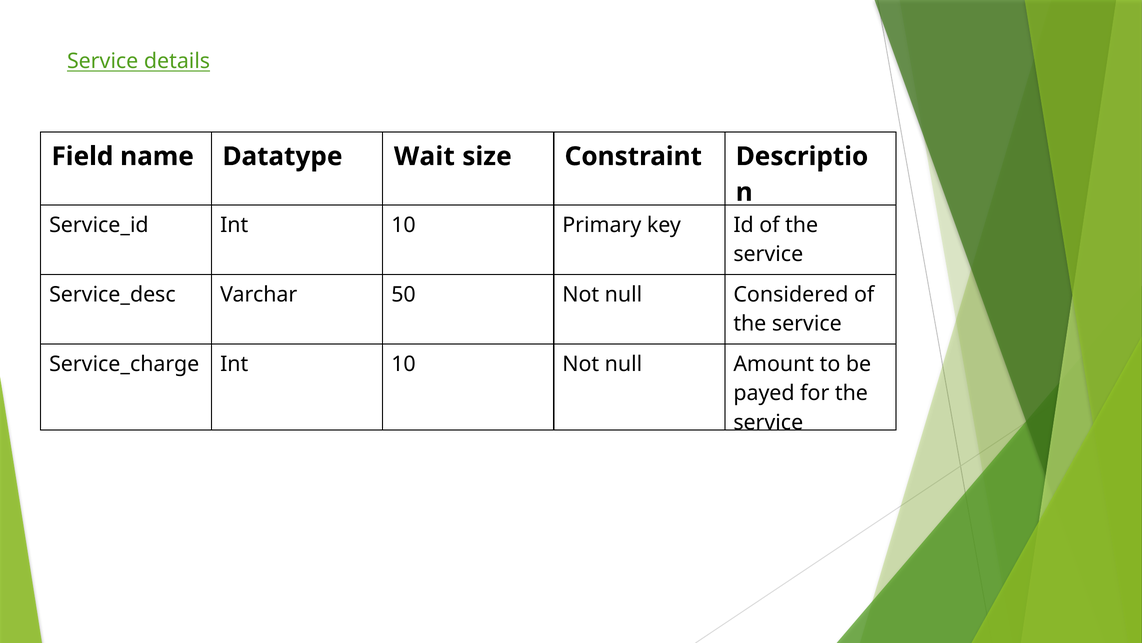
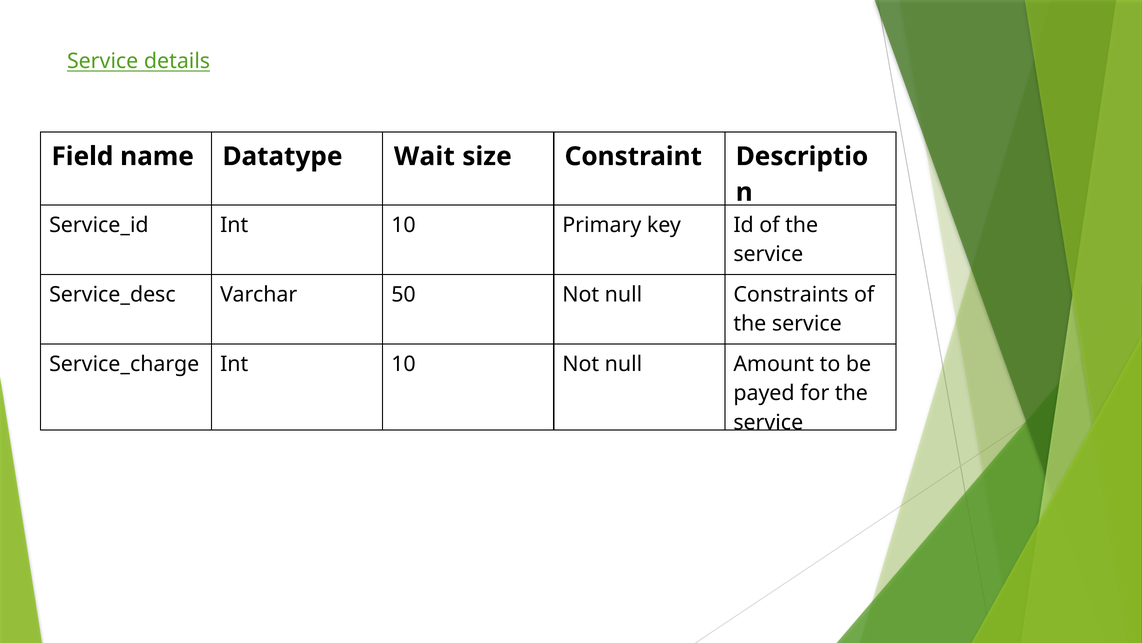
Considered: Considered -> Constraints
